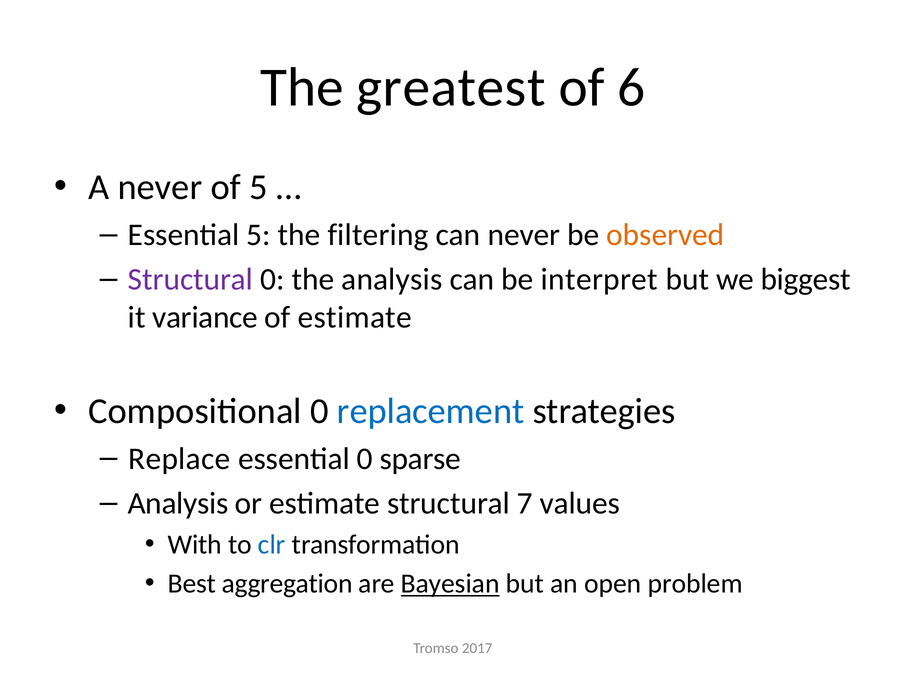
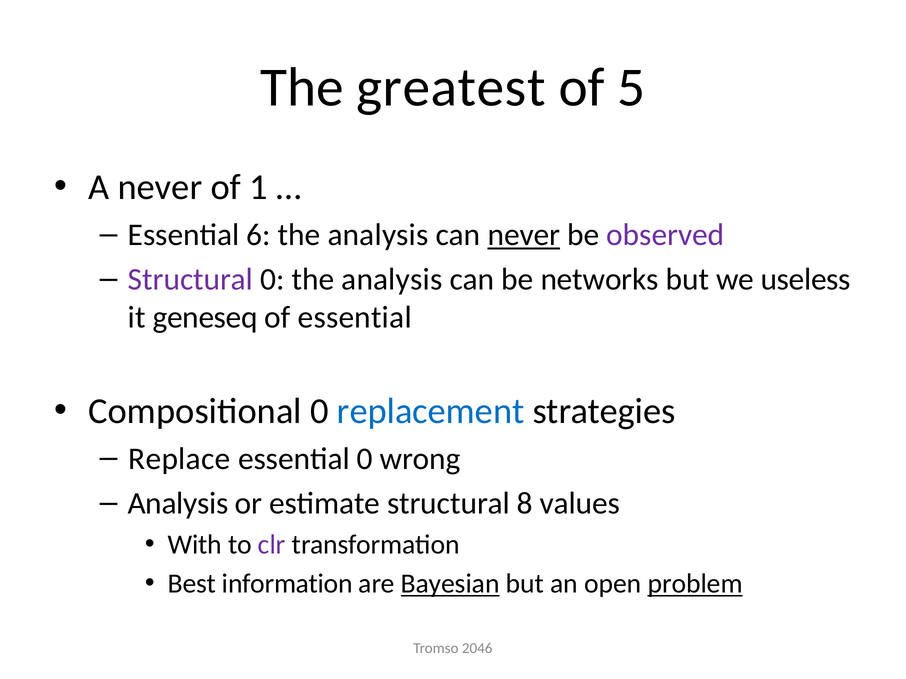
6: 6 -> 5
of 5: 5 -> 1
Essential 5: 5 -> 6
filtering at (378, 235): filtering -> analysis
never at (524, 235) underline: none -> present
observed colour: orange -> purple
interpret: interpret -> networks
biggest: biggest -> useless
variance: variance -> geneseq
of estimate: estimate -> essential
sparse: sparse -> wrong
7: 7 -> 8
clr colour: blue -> purple
aggregation: aggregation -> information
problem underline: none -> present
2017: 2017 -> 2046
